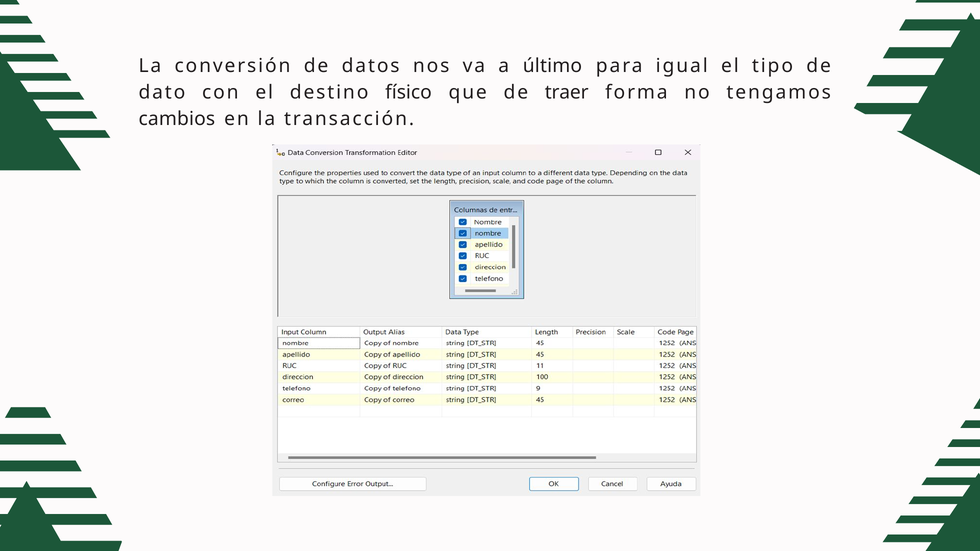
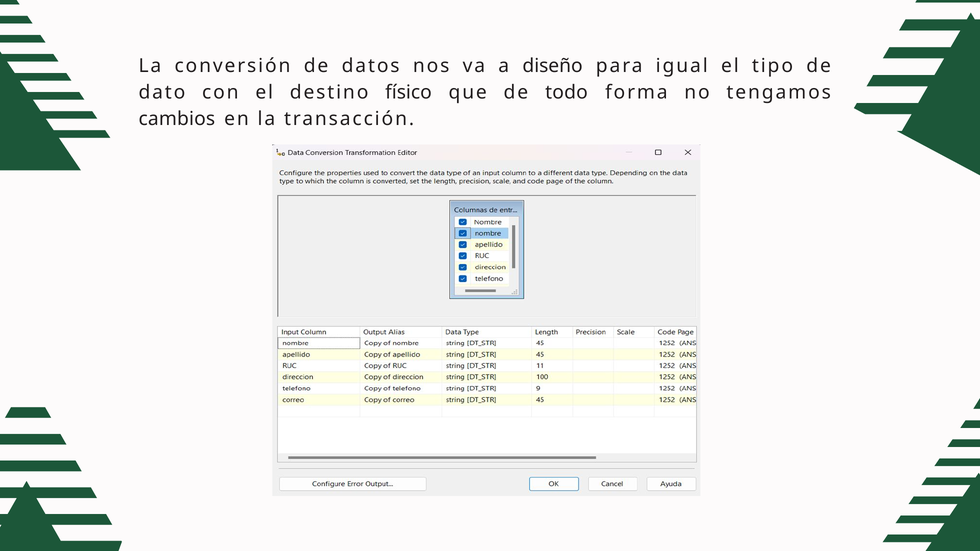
último: último -> diseño
traer: traer -> todo
